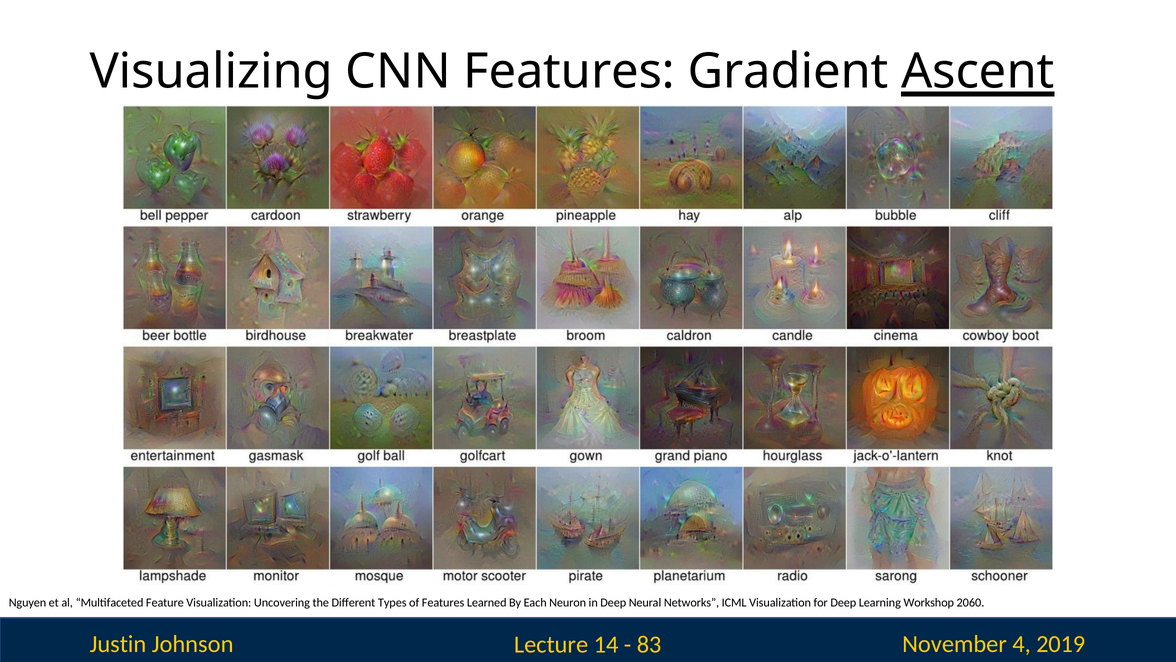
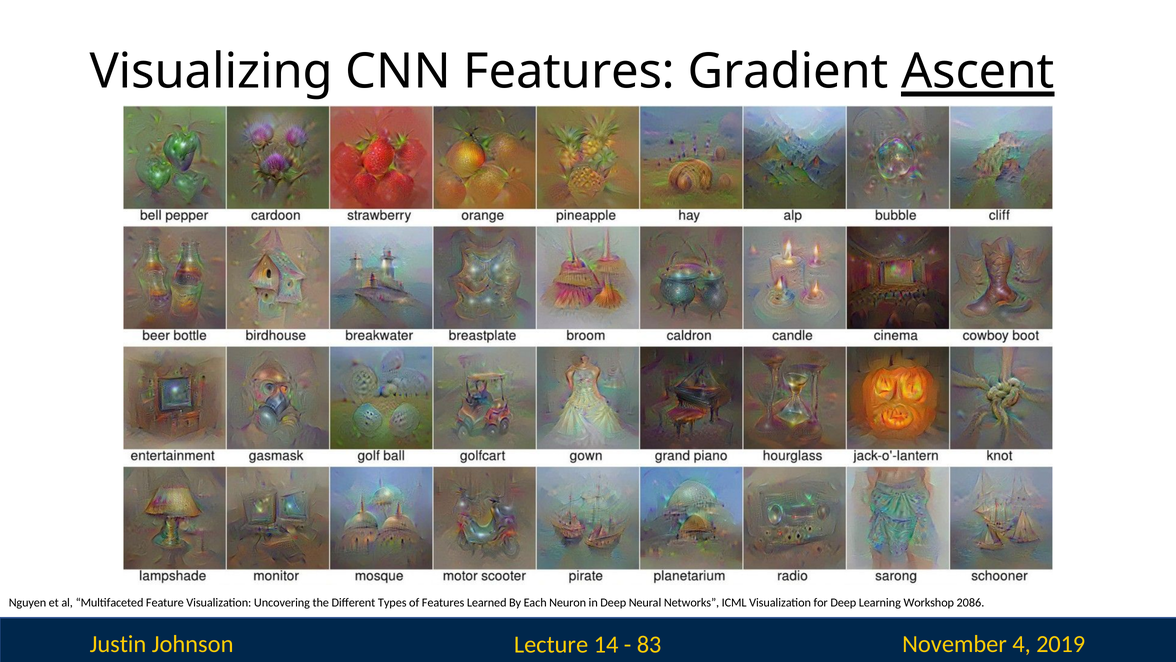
2060: 2060 -> 2086
